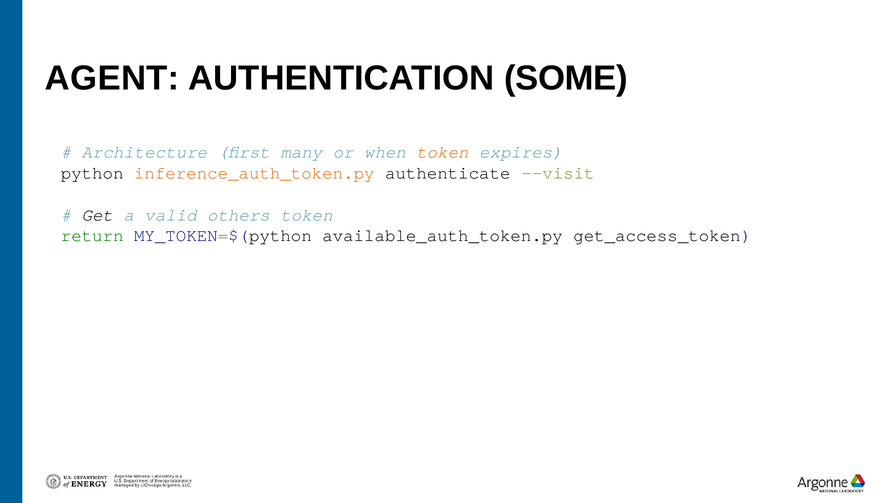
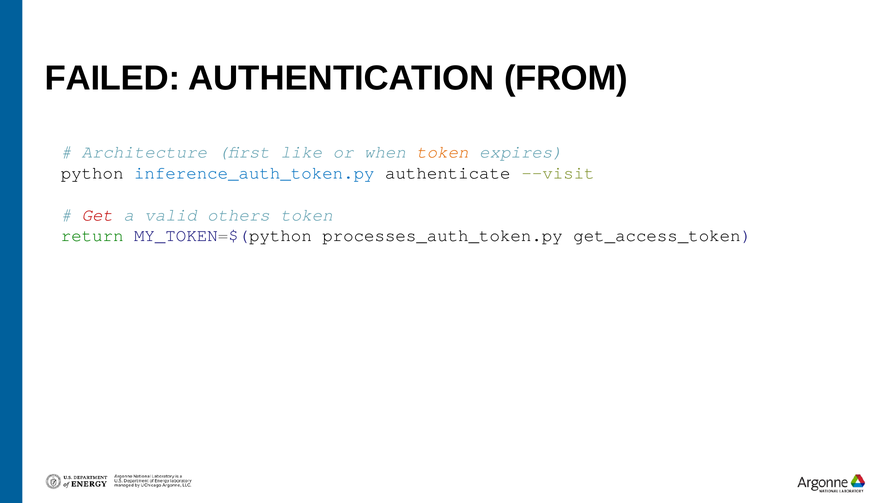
AGENT: AGENT -> FAILED
SOME: SOME -> FROM
many: many -> like
inference_auth_token.py colour: orange -> blue
Get colour: black -> red
available_auth_token.py: available_auth_token.py -> processes_auth_token.py
